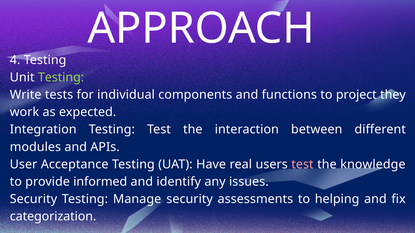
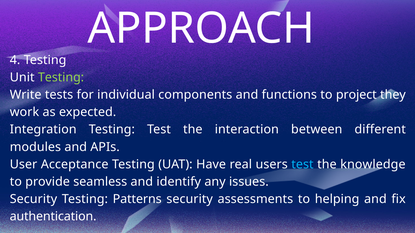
test at (302, 165) colour: pink -> light blue
informed: informed -> seamless
Manage: Manage -> Patterns
categorization: categorization -> authentication
